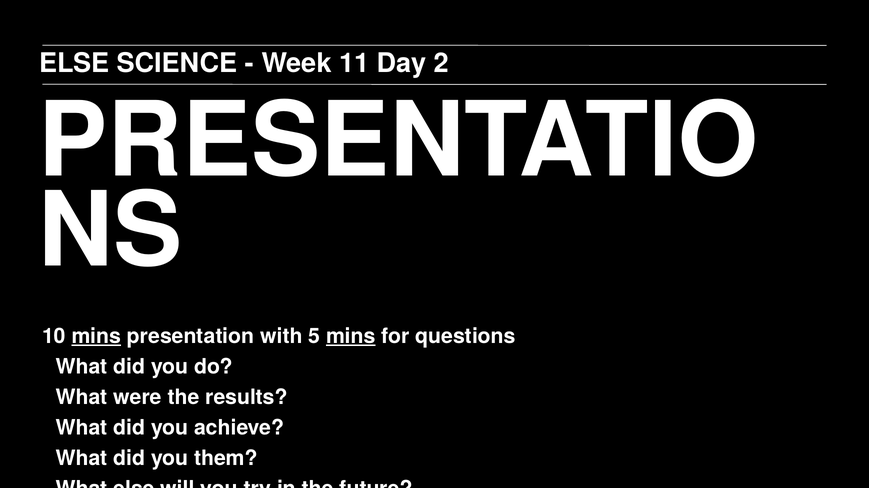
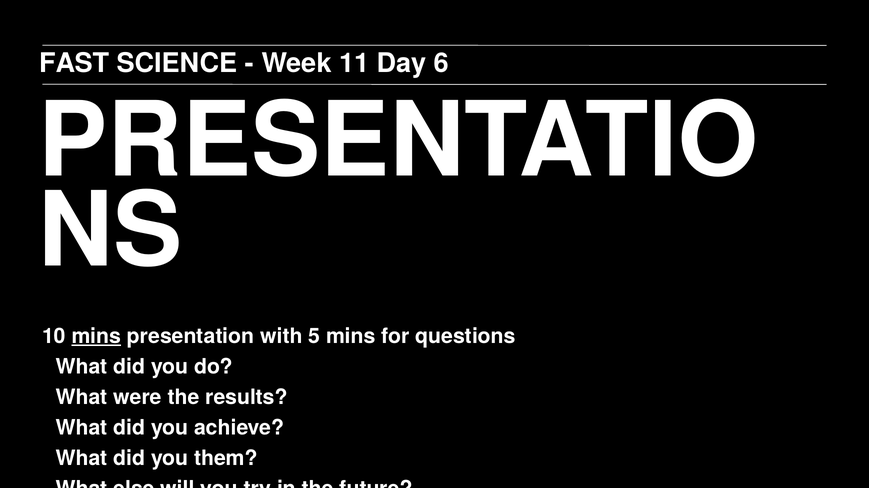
ELSE at (74, 63): ELSE -> FAST
2: 2 -> 6
mins at (351, 336) underline: present -> none
